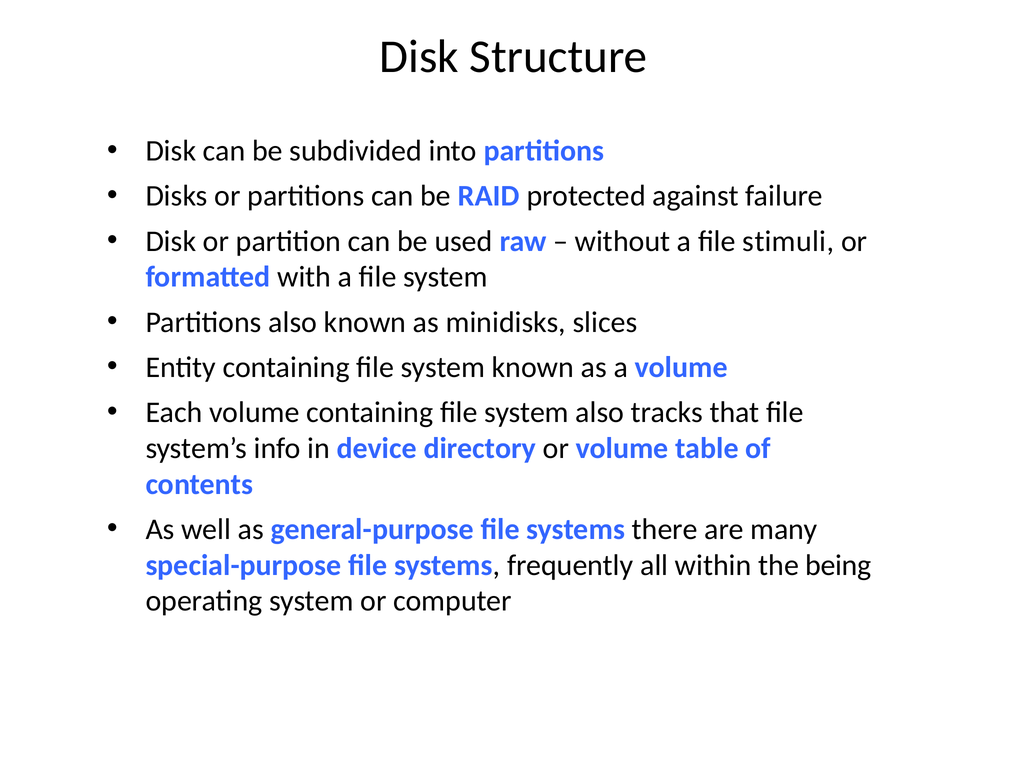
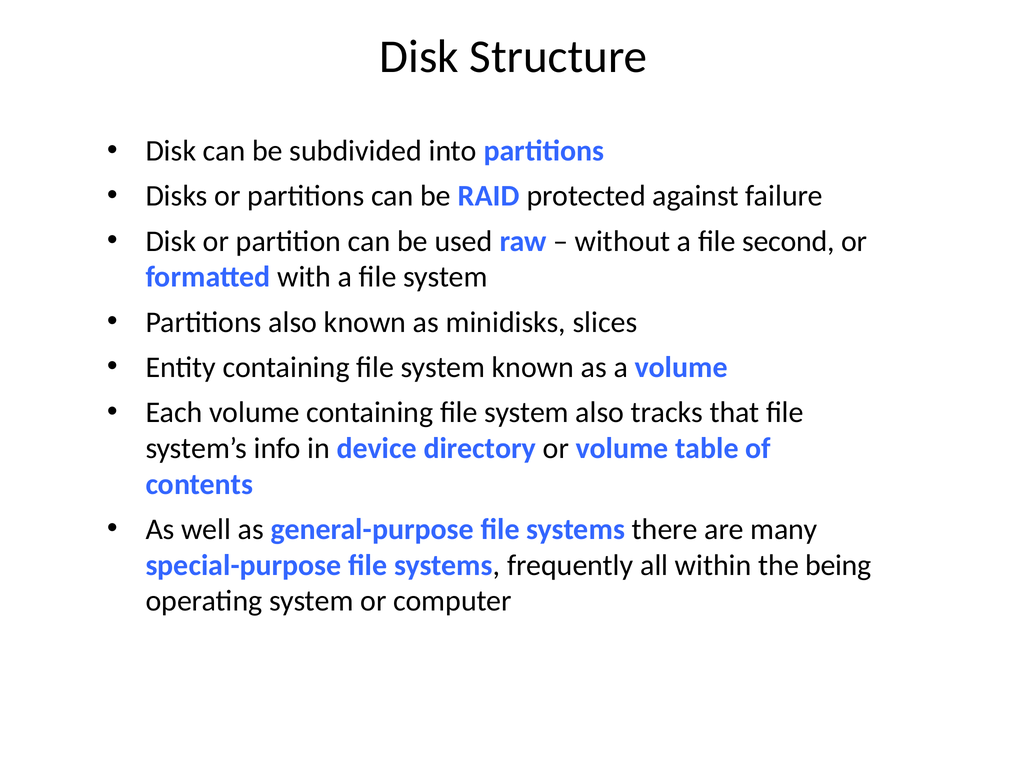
stimuli: stimuli -> second
